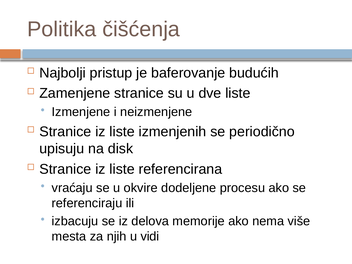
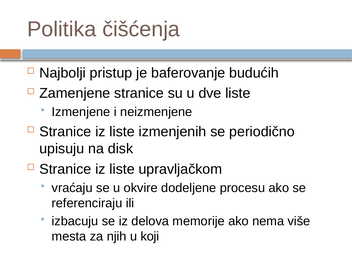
referencirana: referencirana -> upravljačkom
vidi: vidi -> koji
